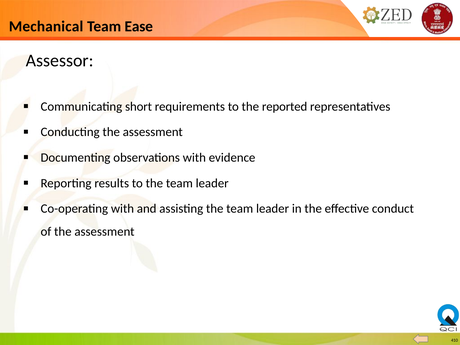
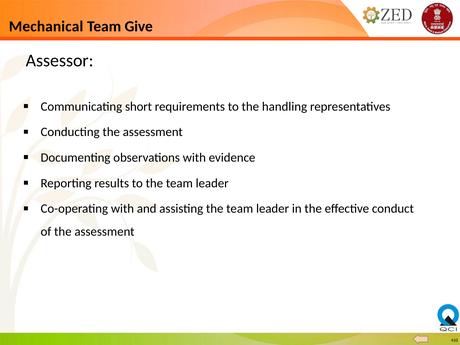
Ease: Ease -> Give
reported: reported -> handling
